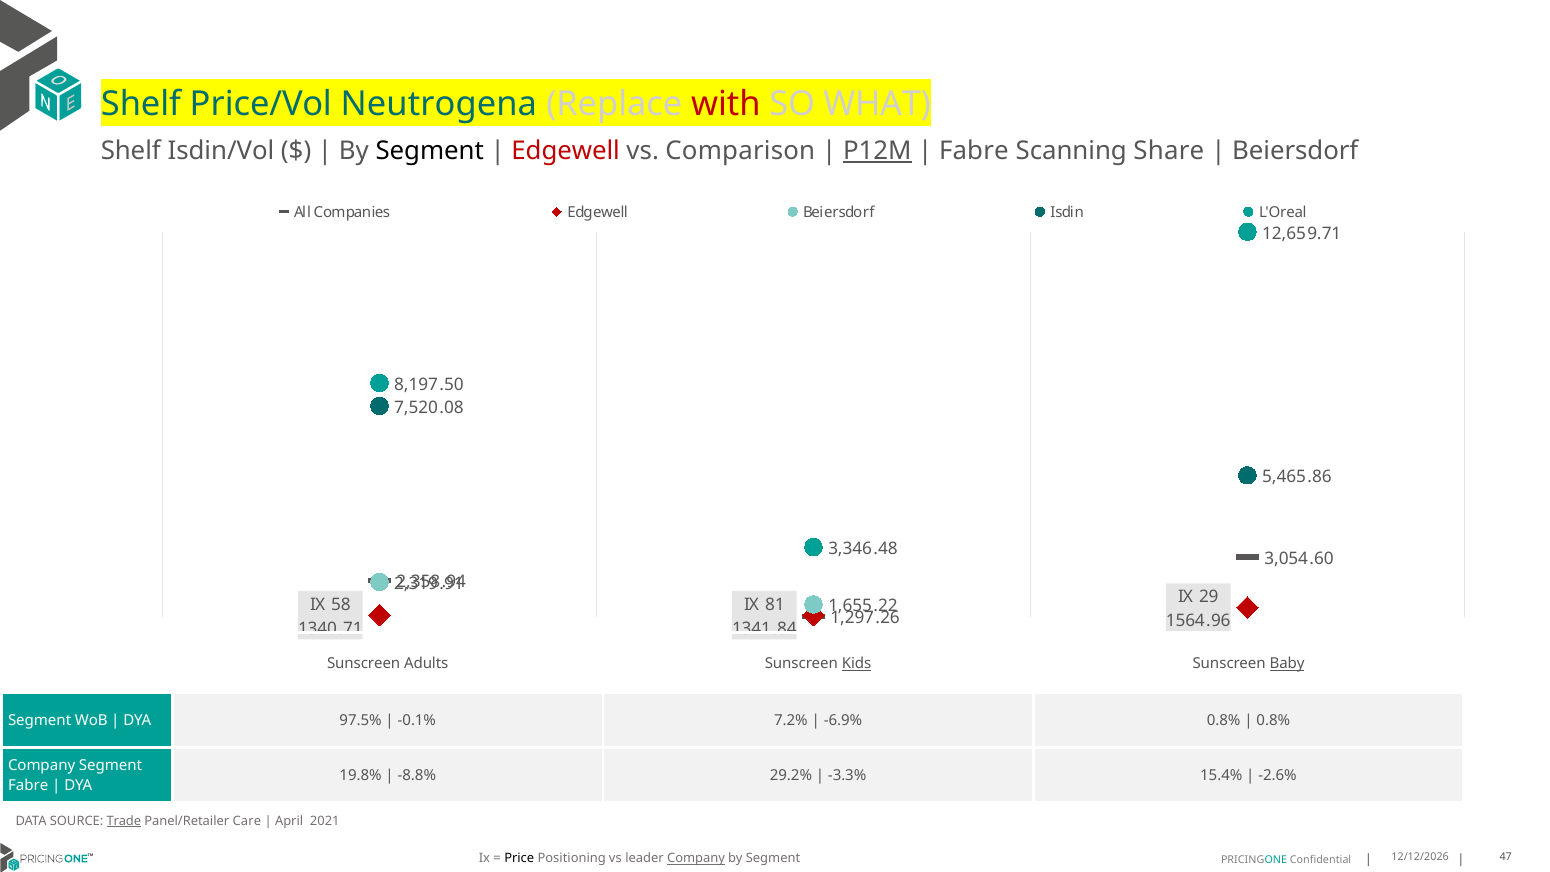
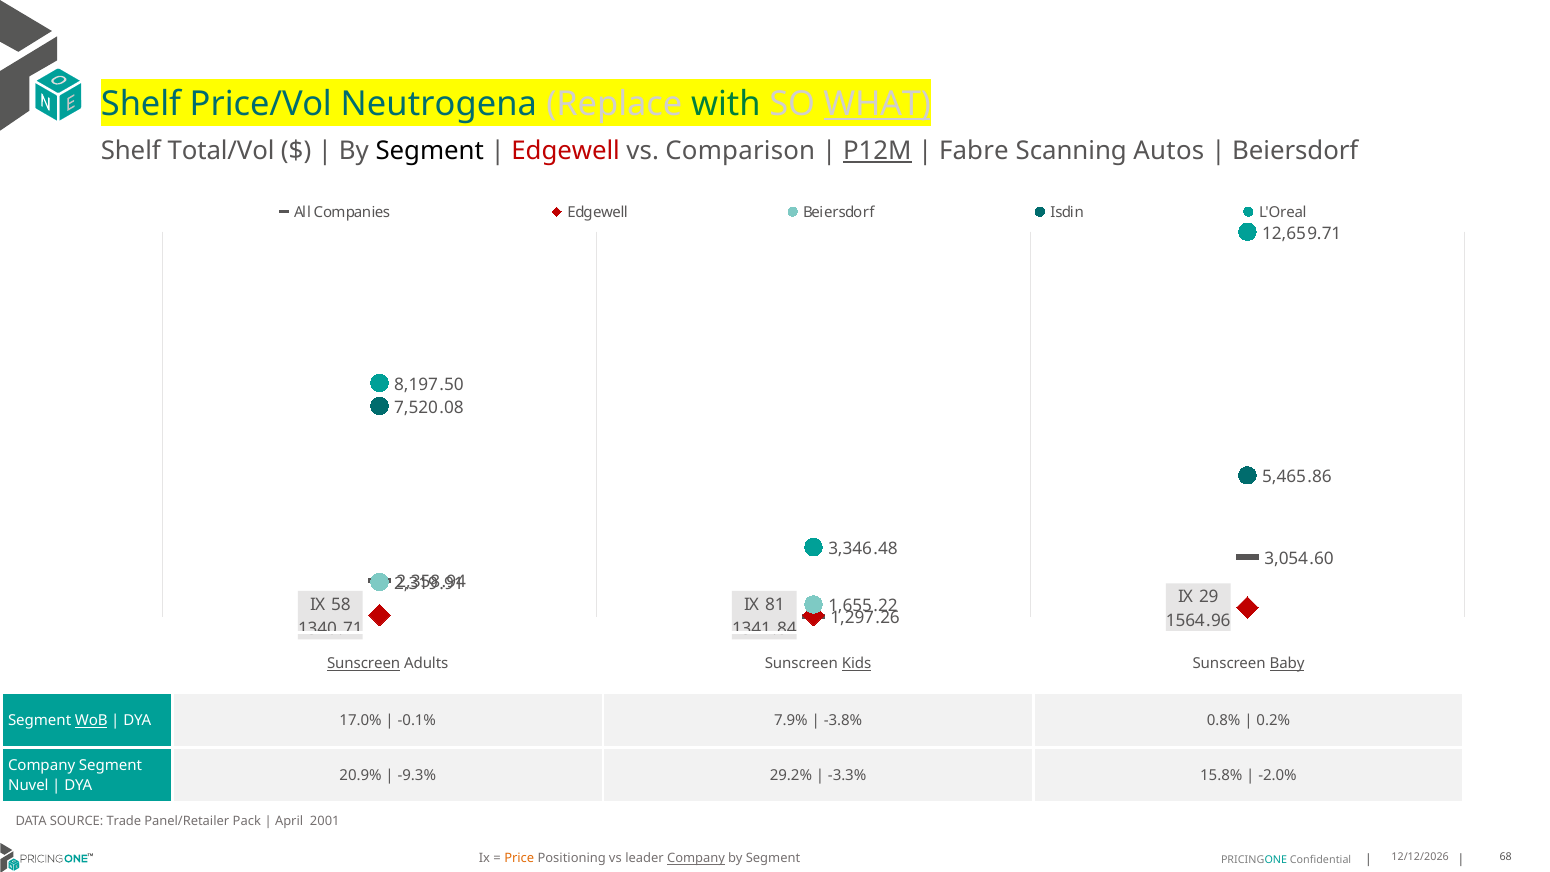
with colour: red -> green
WHAT underline: none -> present
Isdin/Vol: Isdin/Vol -> Total/Vol
Share: Share -> Autos
Sunscreen at (364, 663) underline: none -> present
WoB underline: none -> present
97.5%: 97.5% -> 17.0%
7.2%: 7.2% -> 7.9%
-6.9%: -6.9% -> -3.8%
0.8% at (1273, 721): 0.8% -> 0.2%
19.8%: 19.8% -> 20.9%
-8.8%: -8.8% -> -9.3%
15.4%: 15.4% -> 15.8%
-2.6%: -2.6% -> -2.0%
Fabre at (28, 786): Fabre -> Nuvel
Trade underline: present -> none
Care: Care -> Pack
2021: 2021 -> 2001
Price colour: black -> orange
47: 47 -> 68
